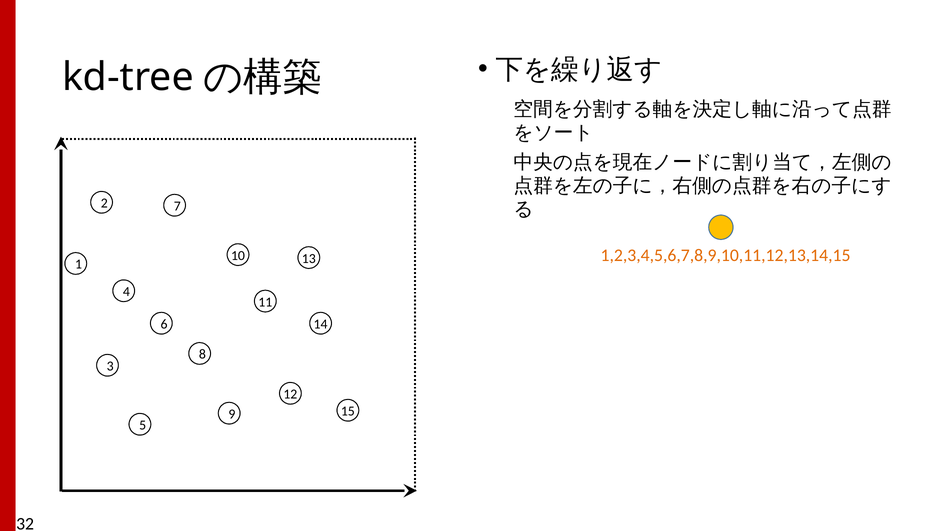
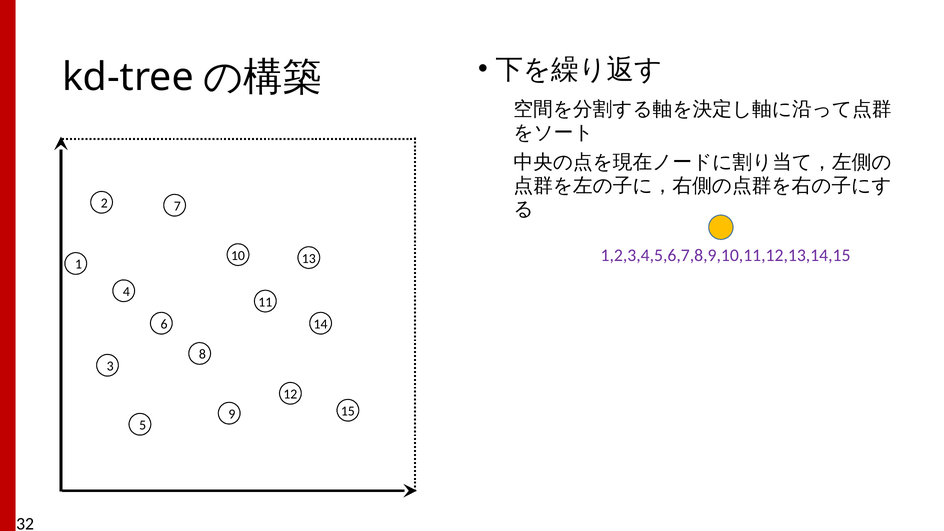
1,2,3,4,5,6,7,8,9,10,11,12,13,14,15 colour: orange -> purple
